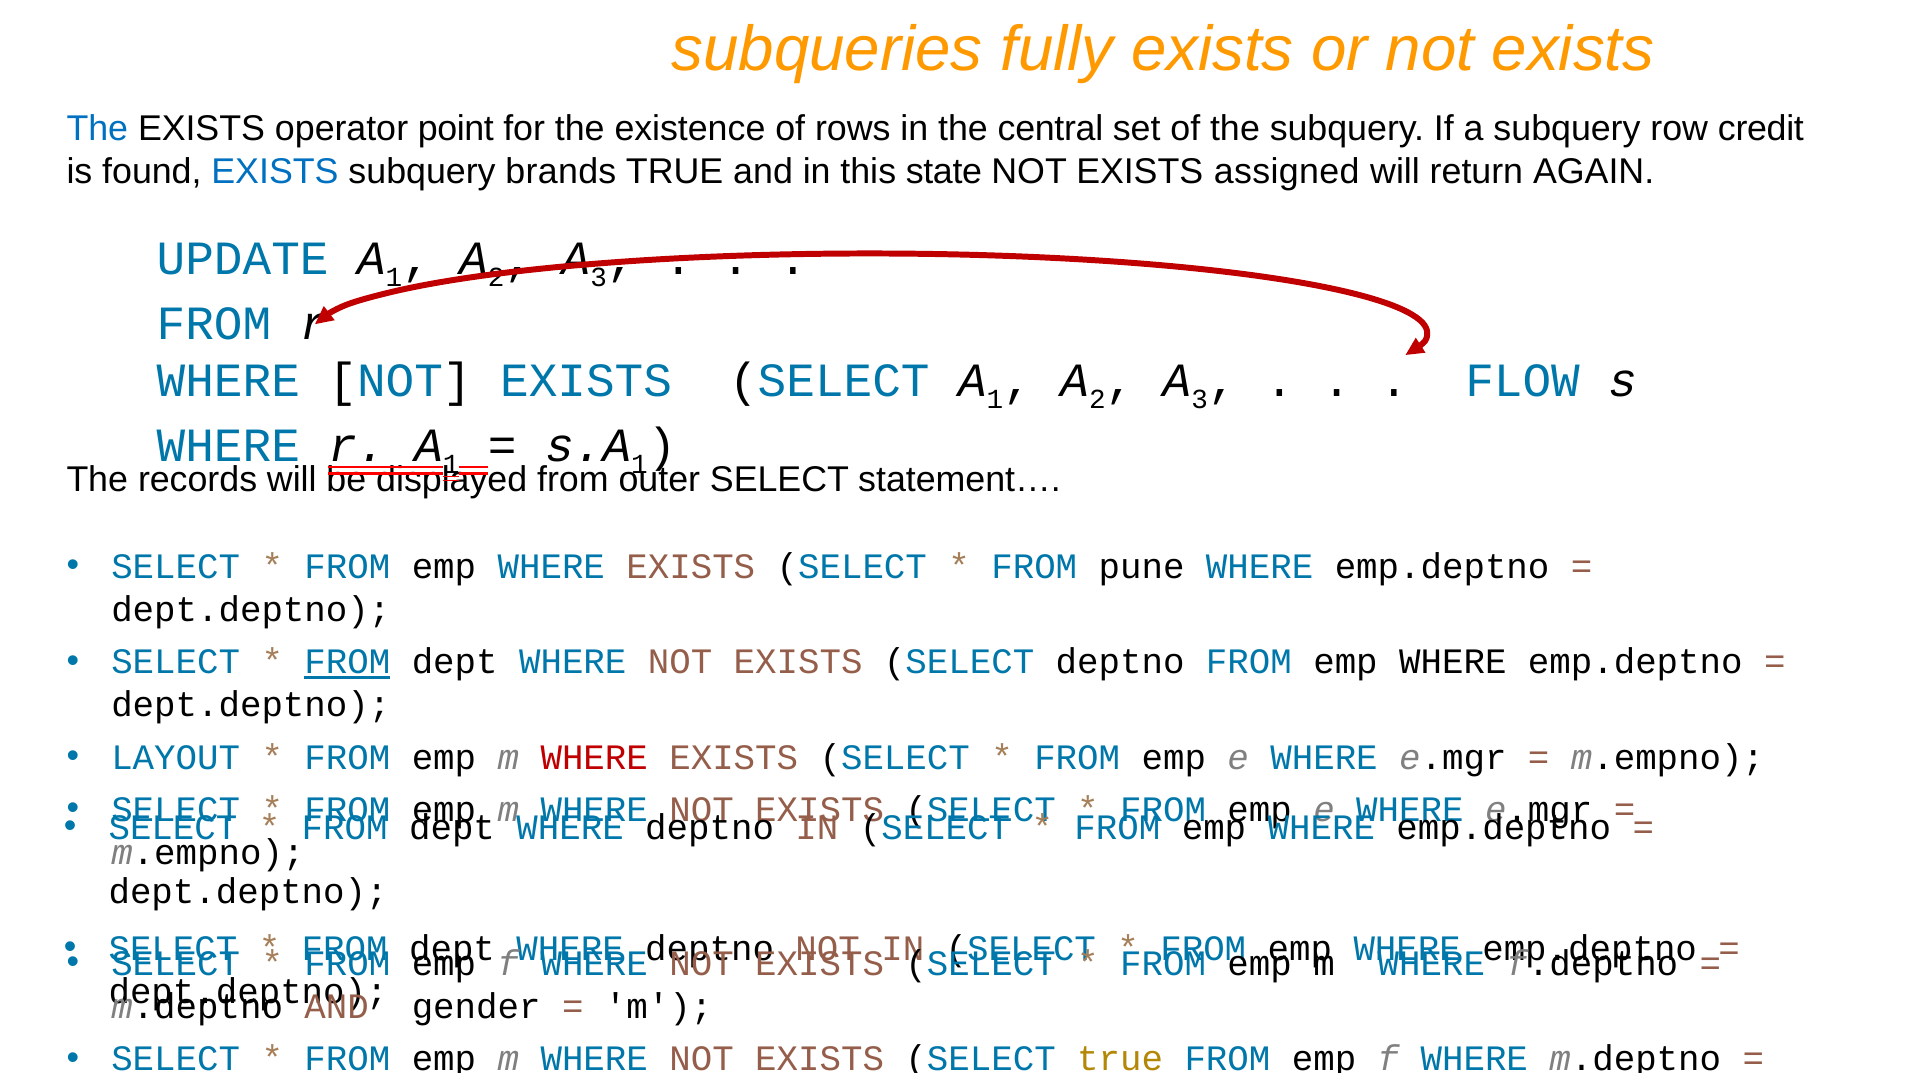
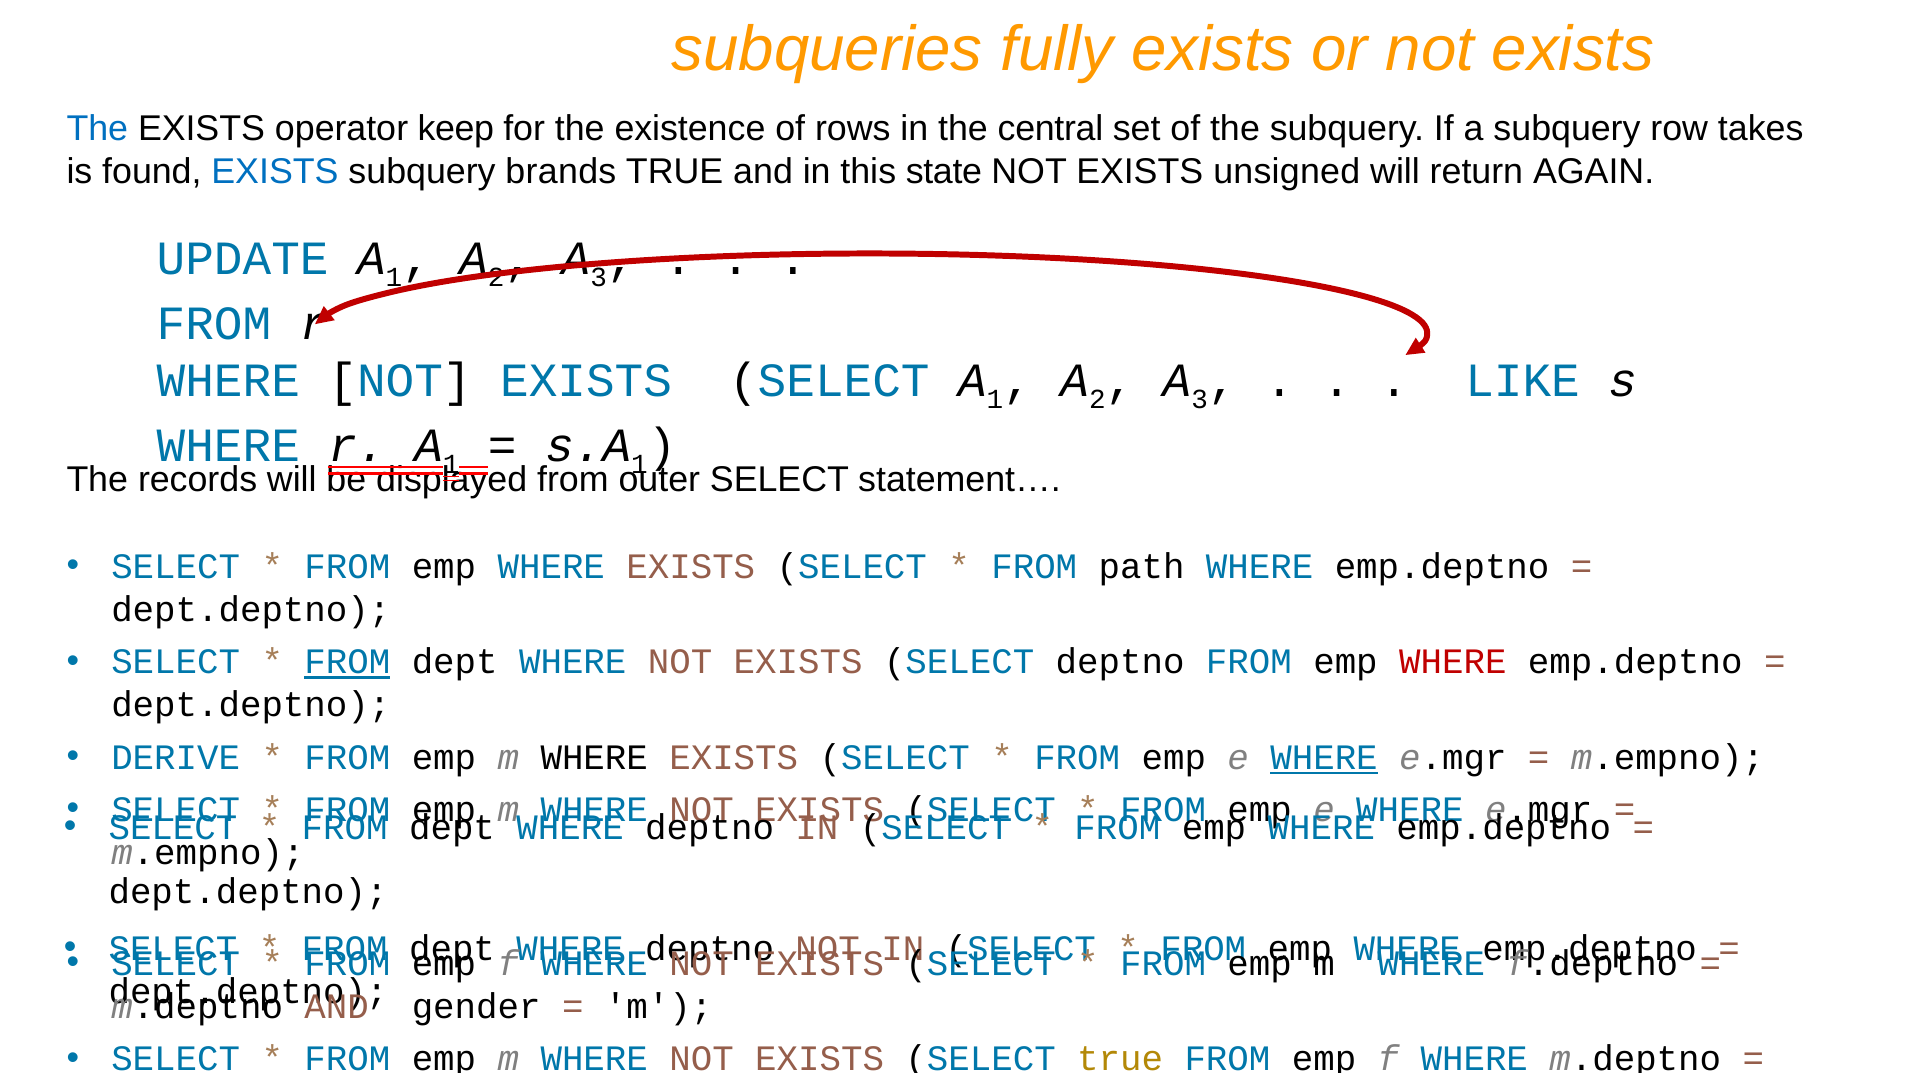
point: point -> keep
credit: credit -> takes
assigned: assigned -> unsigned
FLOW: FLOW -> LIKE
pune: pune -> path
WHERE at (1453, 662) colour: black -> red
LAYOUT: LAYOUT -> DERIVE
WHERE at (594, 758) colour: red -> black
WHERE at (1324, 758) underline: none -> present
